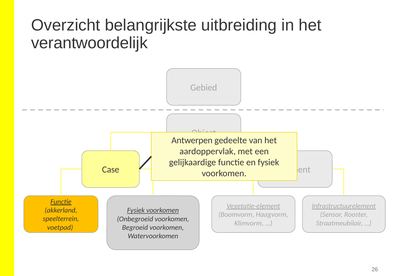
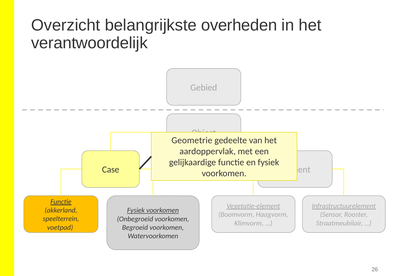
uitbreiding: uitbreiding -> overheden
Antwerpen: Antwerpen -> Geometrie
